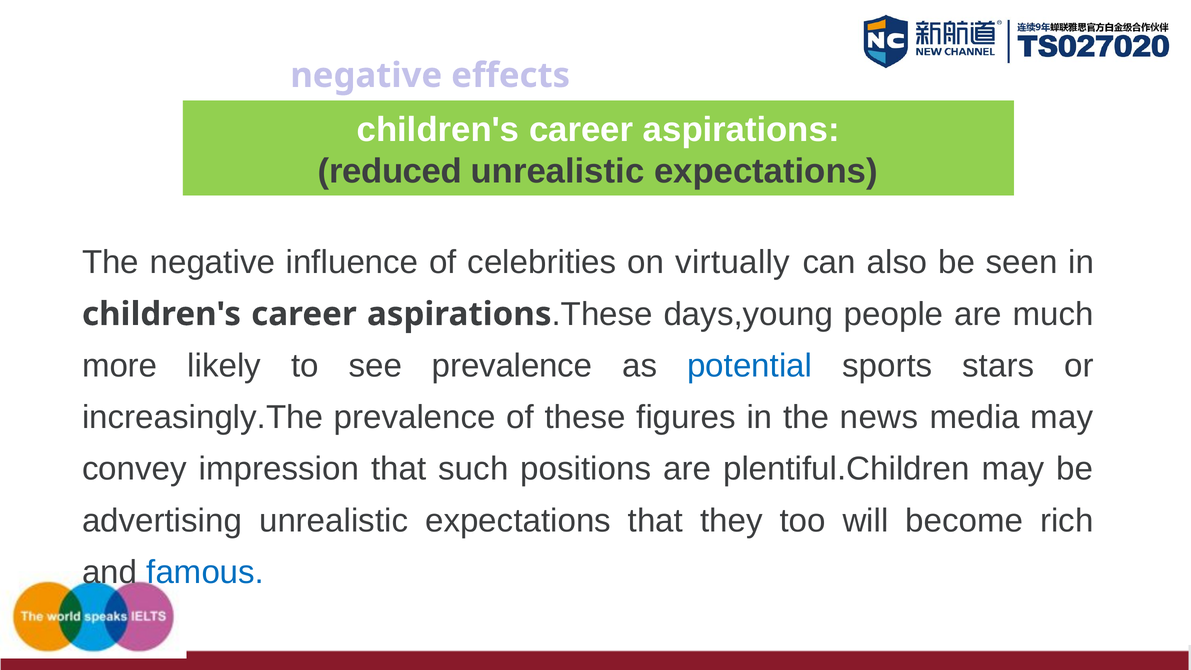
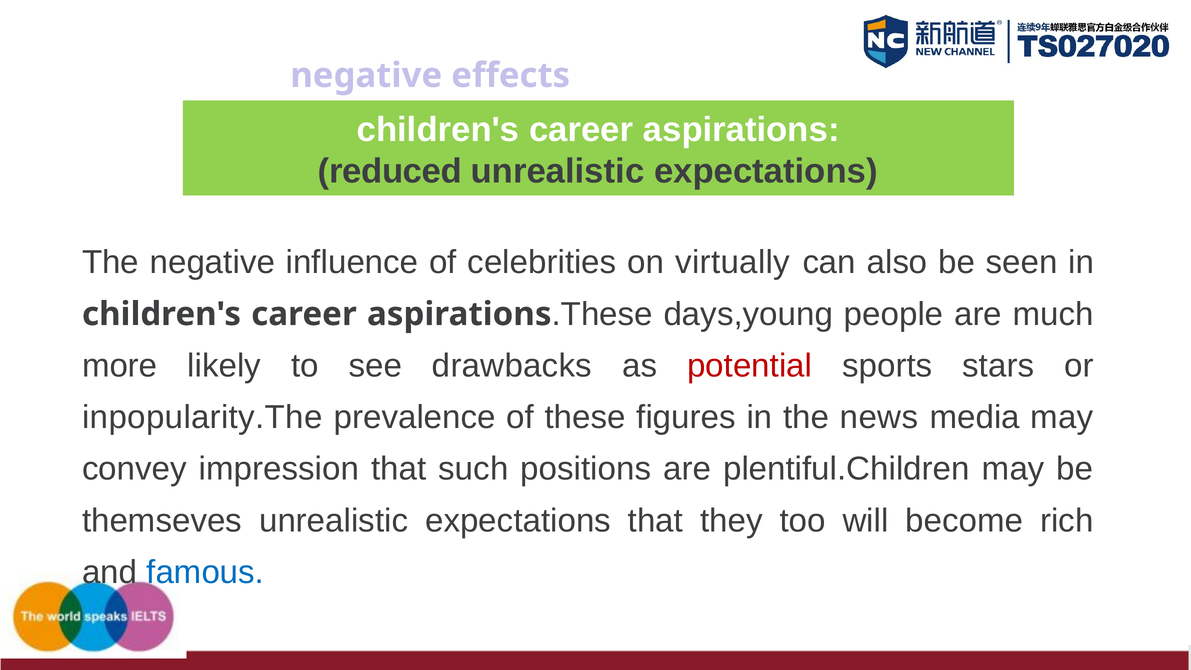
see prevalence: prevalence -> drawbacks
potential colour: blue -> red
increasingly.The: increasingly.The -> inpopularity.The
advertising: advertising -> themseves
